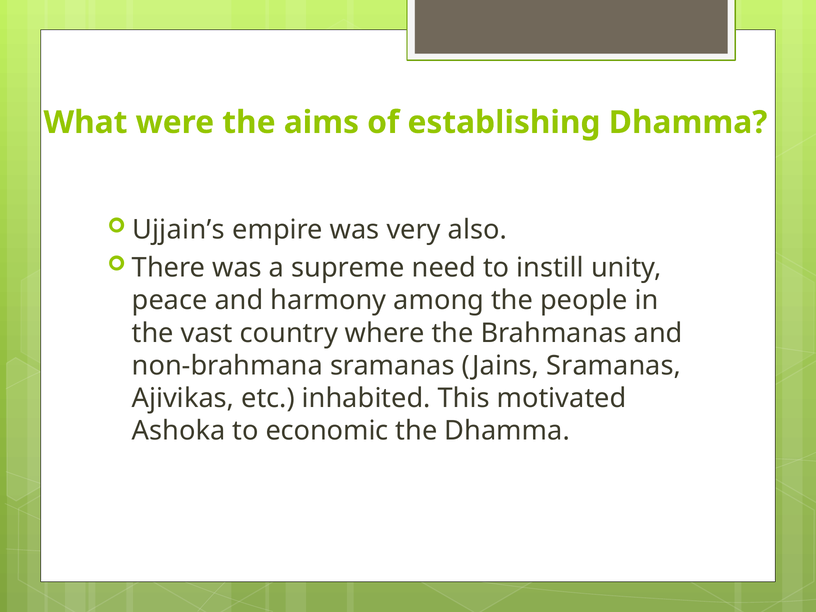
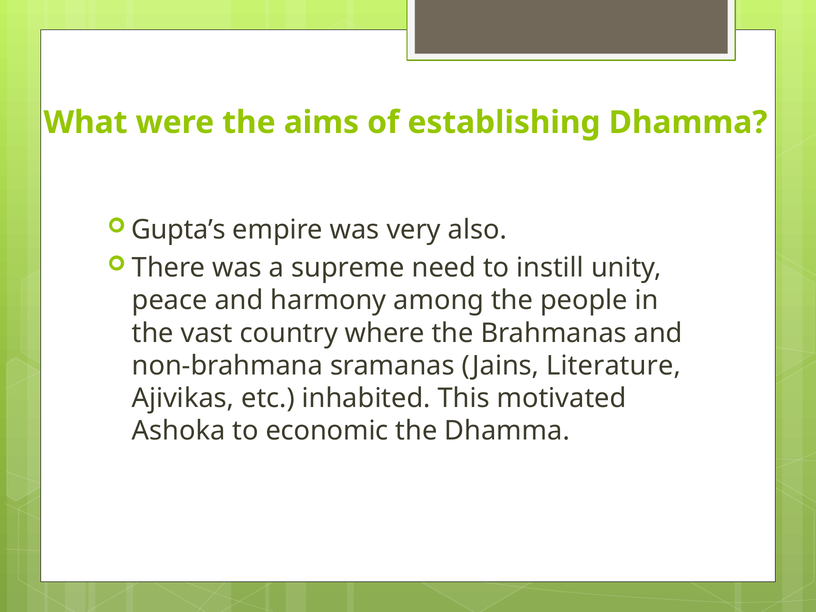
Ujjain’s: Ujjain’s -> Gupta’s
Jains Sramanas: Sramanas -> Literature
